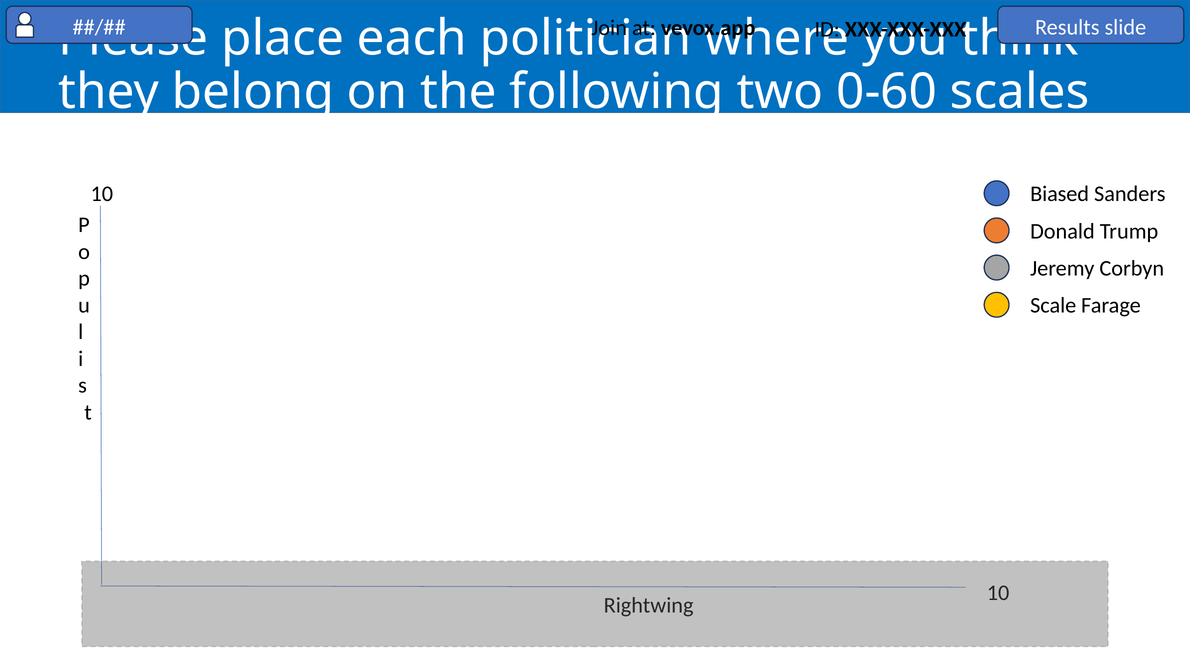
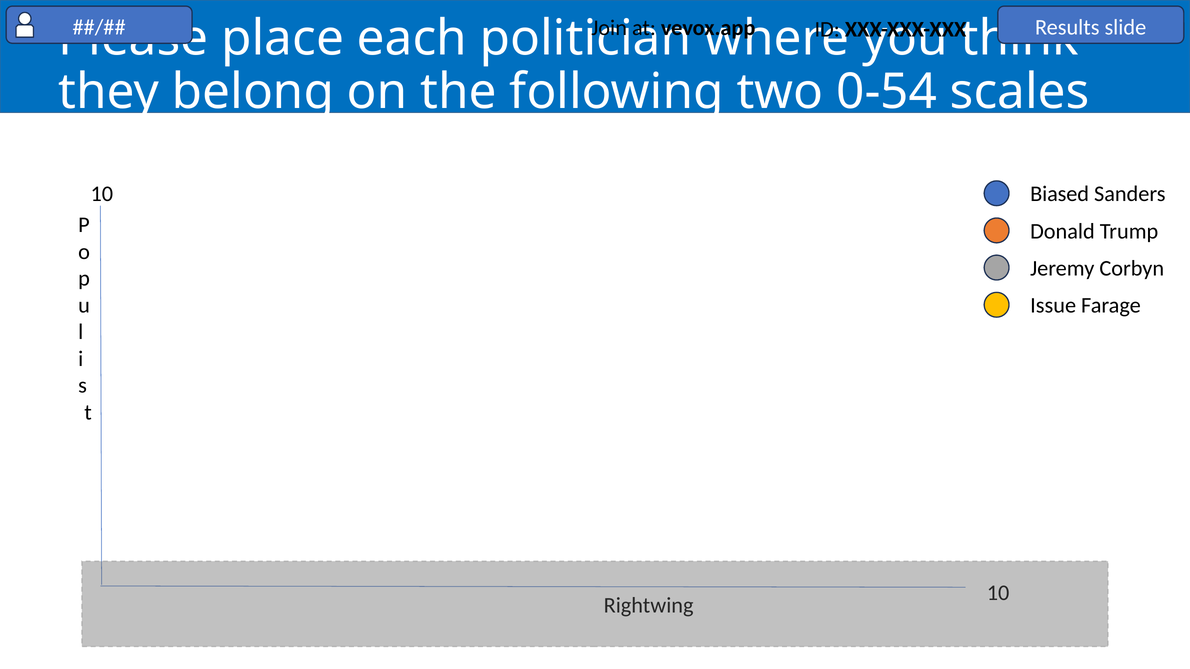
0-60: 0-60 -> 0-54
Scale: Scale -> Issue
